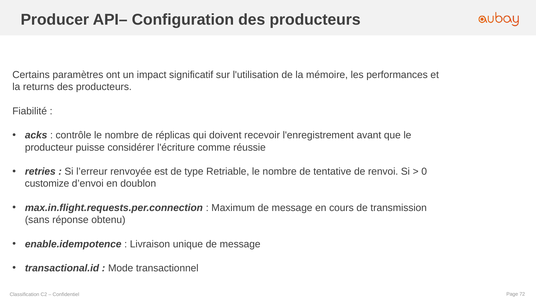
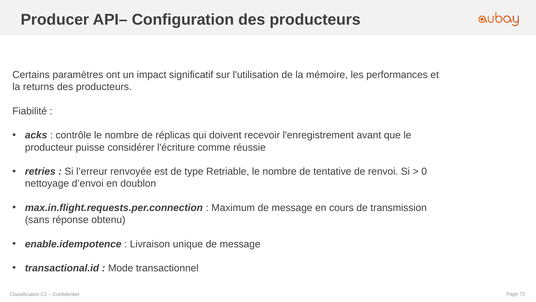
customize: customize -> nettoyage
